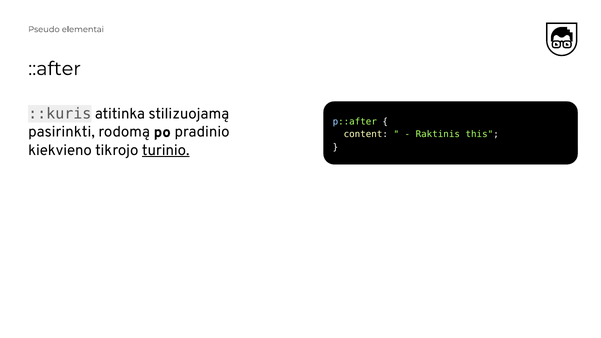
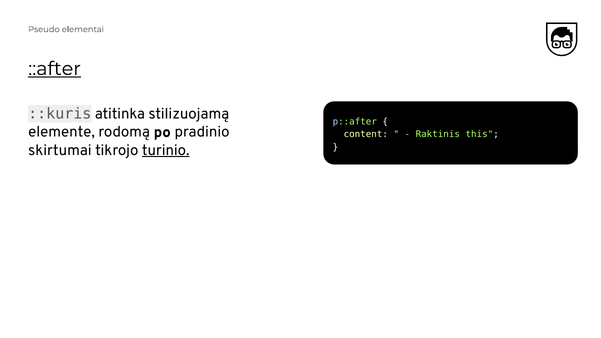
::after underline: none -> present
pasirinkti: pasirinkti -> elemente
kiekvieno: kiekvieno -> skirtumai
